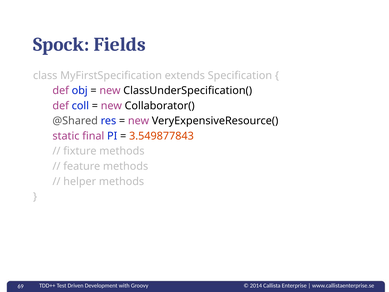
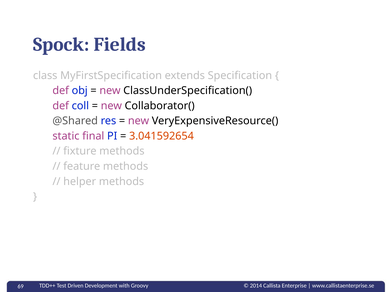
3.549877843: 3.549877843 -> 3.041592654
